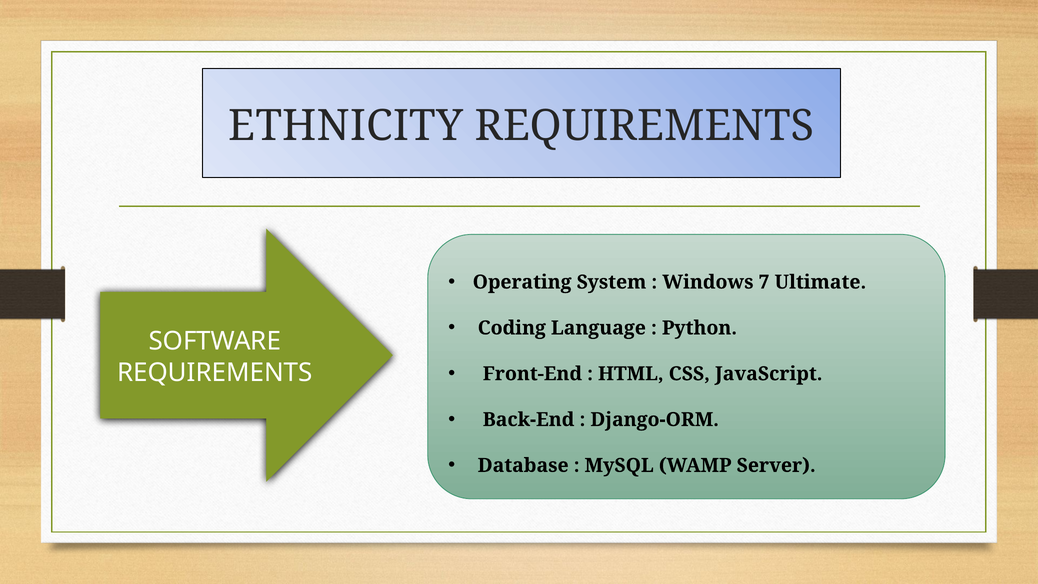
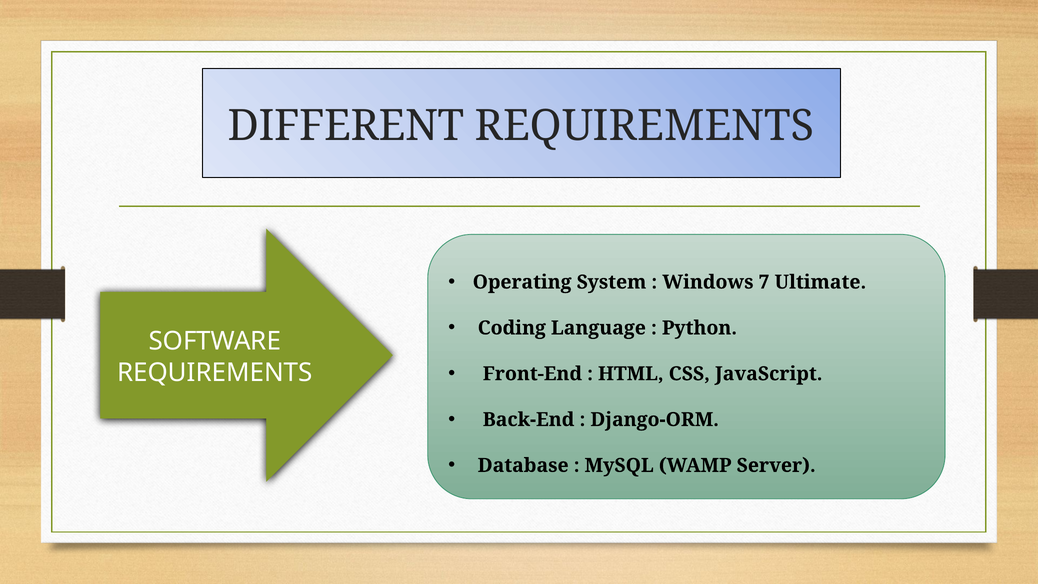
ETHNICITY: ETHNICITY -> DIFFERENT
